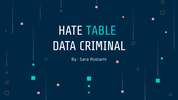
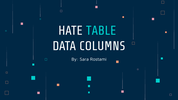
CRIMINAL: CRIMINAL -> COLUMNS
